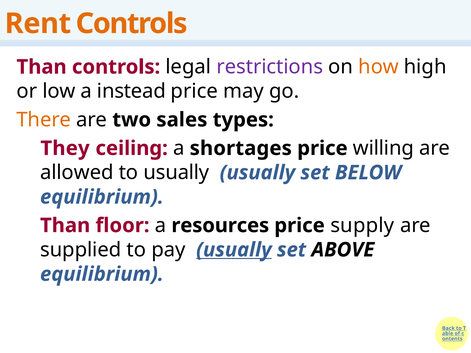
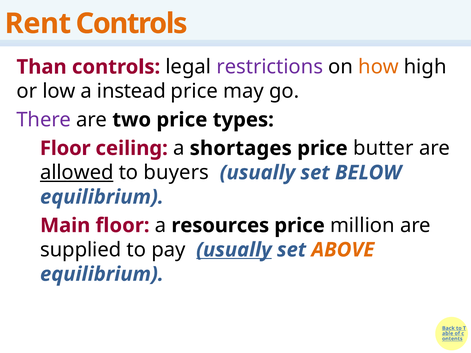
There colour: orange -> purple
two sales: sales -> price
They at (65, 148): They -> Floor
willing: willing -> butter
allowed underline: none -> present
to usually: usually -> buyers
Than at (65, 226): Than -> Main
supply: supply -> million
ABOVE colour: black -> orange
